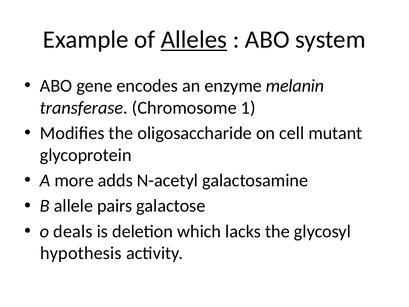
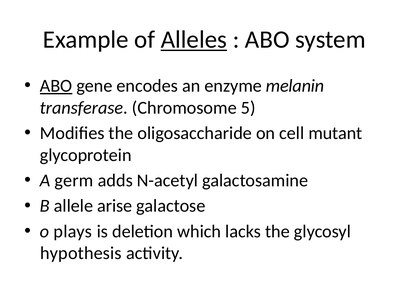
ABO at (56, 86) underline: none -> present
1: 1 -> 5
more: more -> germ
pairs: pairs -> arise
deals: deals -> plays
